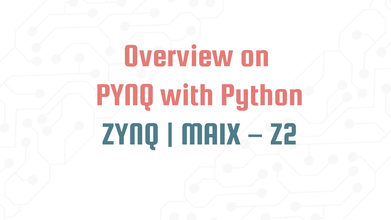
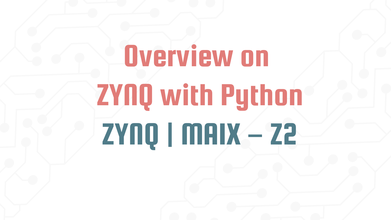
PYNQ at (125, 95): PYNQ -> ZYNQ
